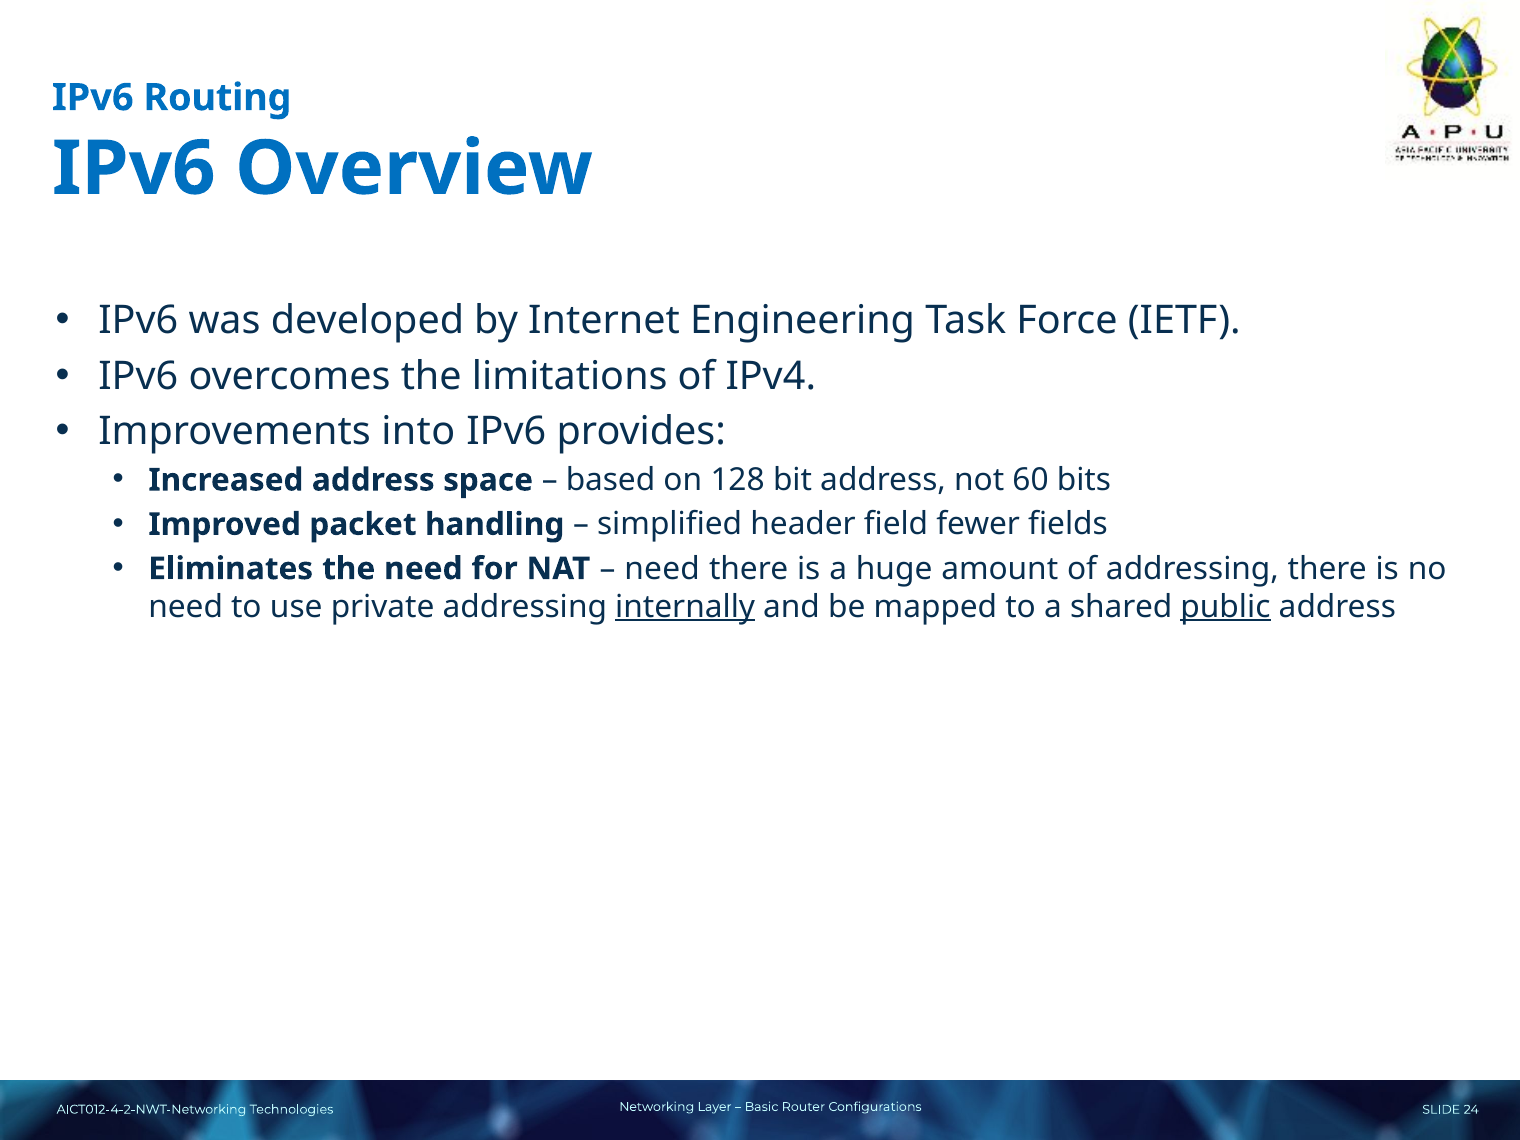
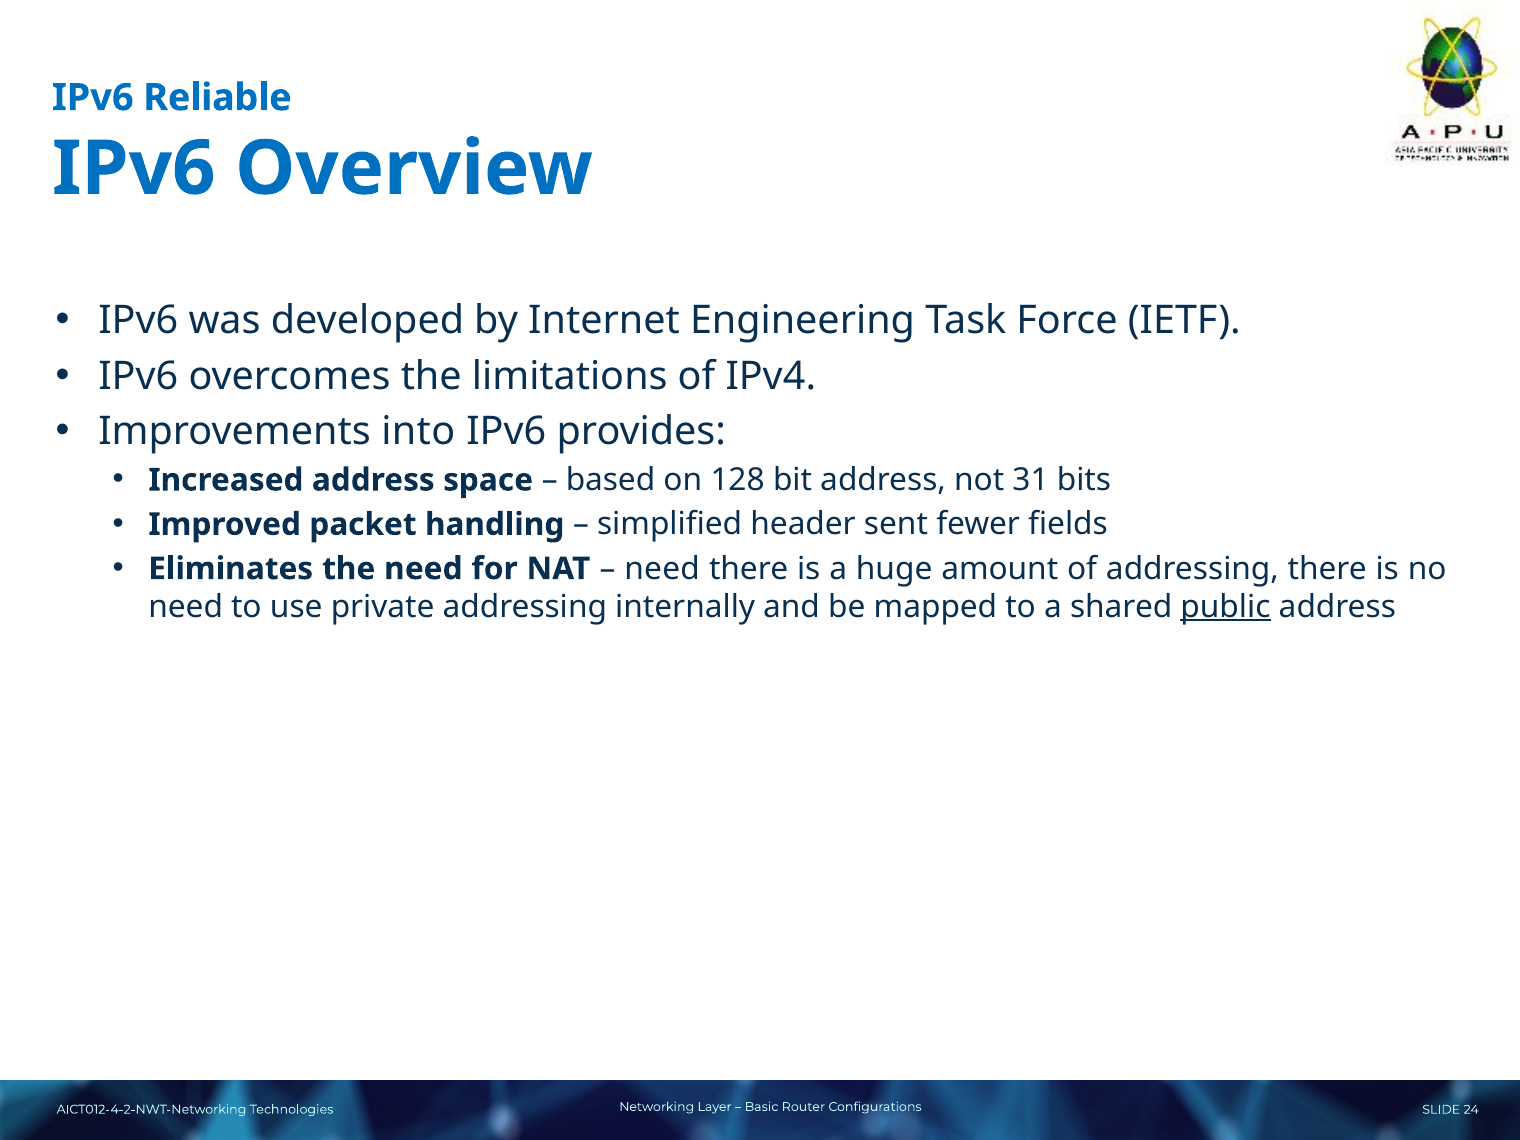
Routing: Routing -> Reliable
60: 60 -> 31
field: field -> sent
internally underline: present -> none
